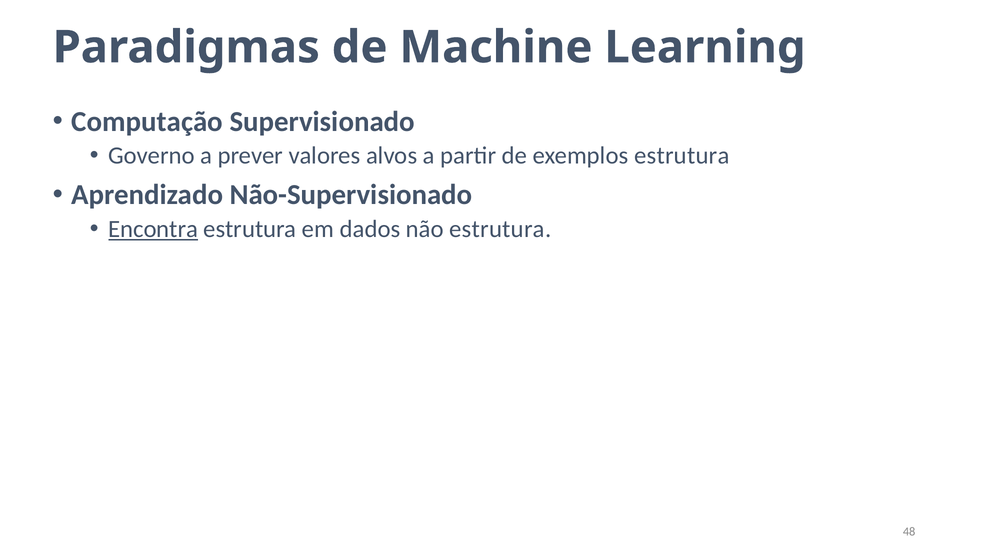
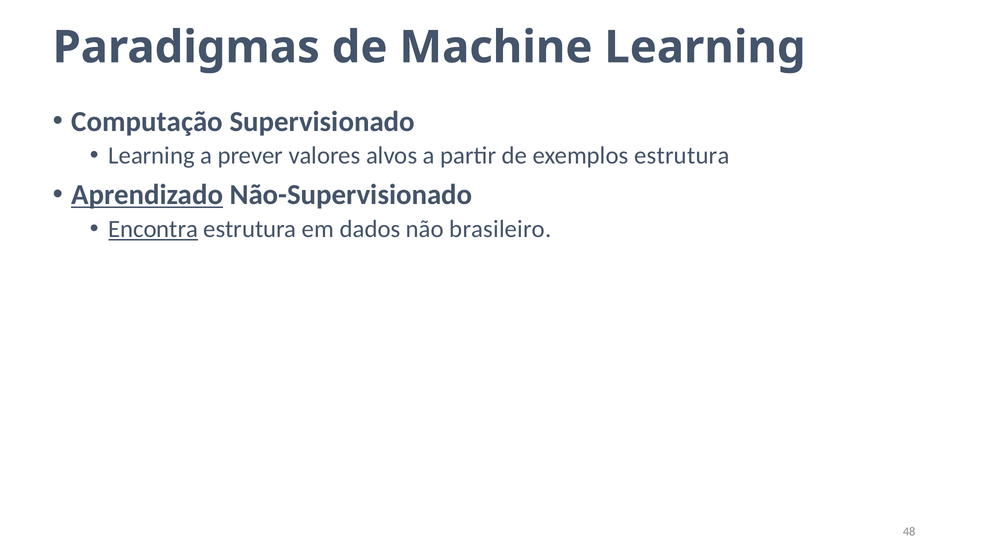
Governo at (152, 156): Governo -> Learning
Aprendizado underline: none -> present
não estrutura: estrutura -> brasileiro
